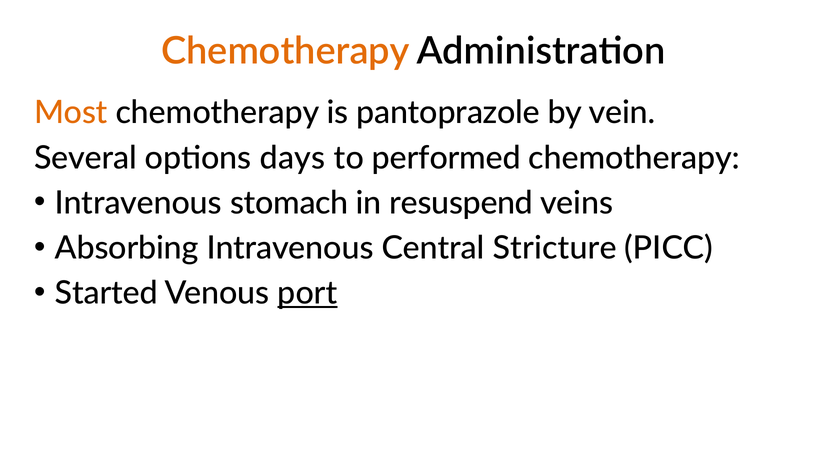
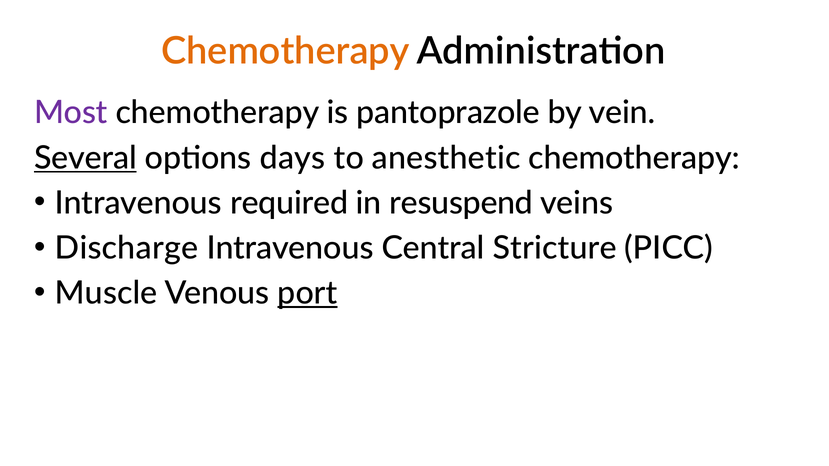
Most colour: orange -> purple
Several underline: none -> present
performed: performed -> anesthetic
stomach: stomach -> required
Absorbing: Absorbing -> Discharge
Started: Started -> Muscle
